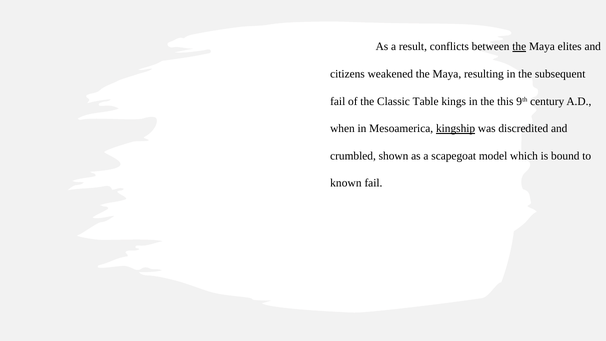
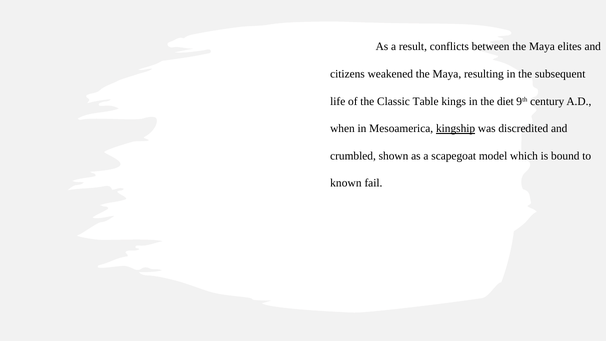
the at (519, 47) underline: present -> none
fail at (338, 101): fail -> life
this: this -> diet
